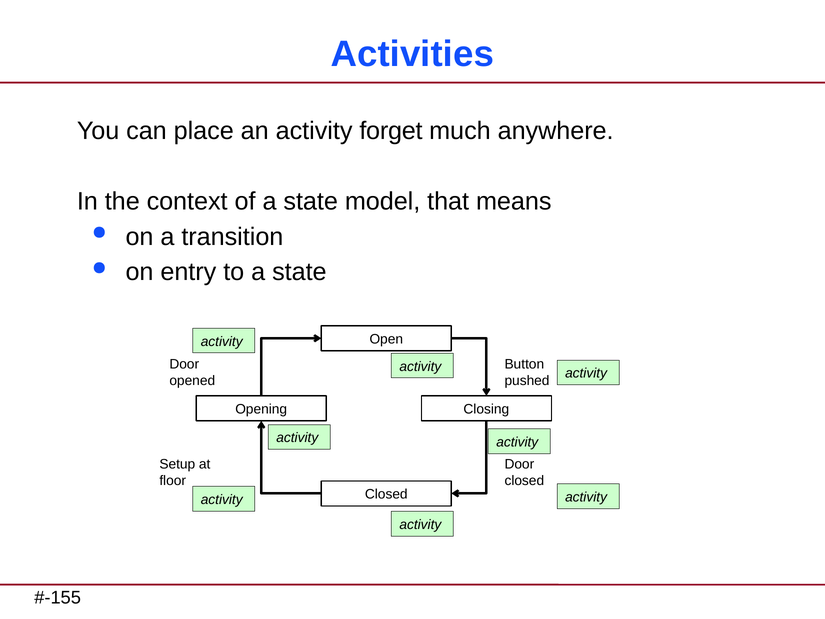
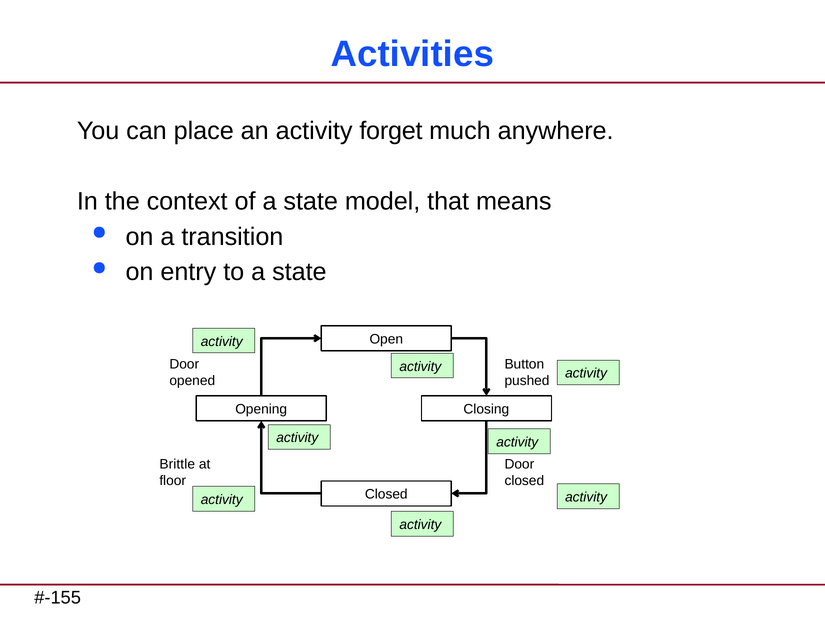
Setup: Setup -> Brittle
